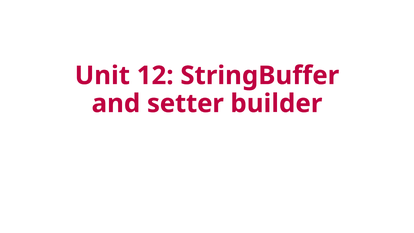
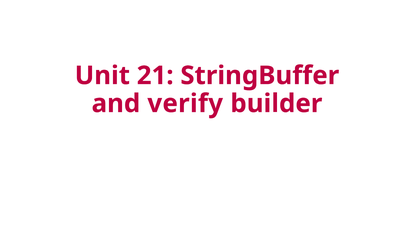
12: 12 -> 21
setter: setter -> verify
